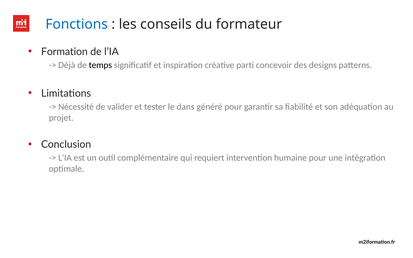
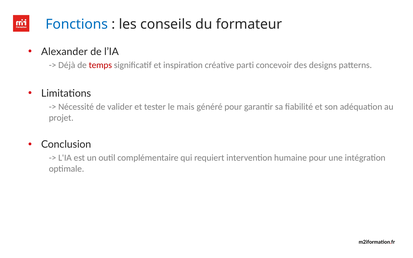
Formation: Formation -> Alexander
temps colour: black -> red
dans: dans -> mais
